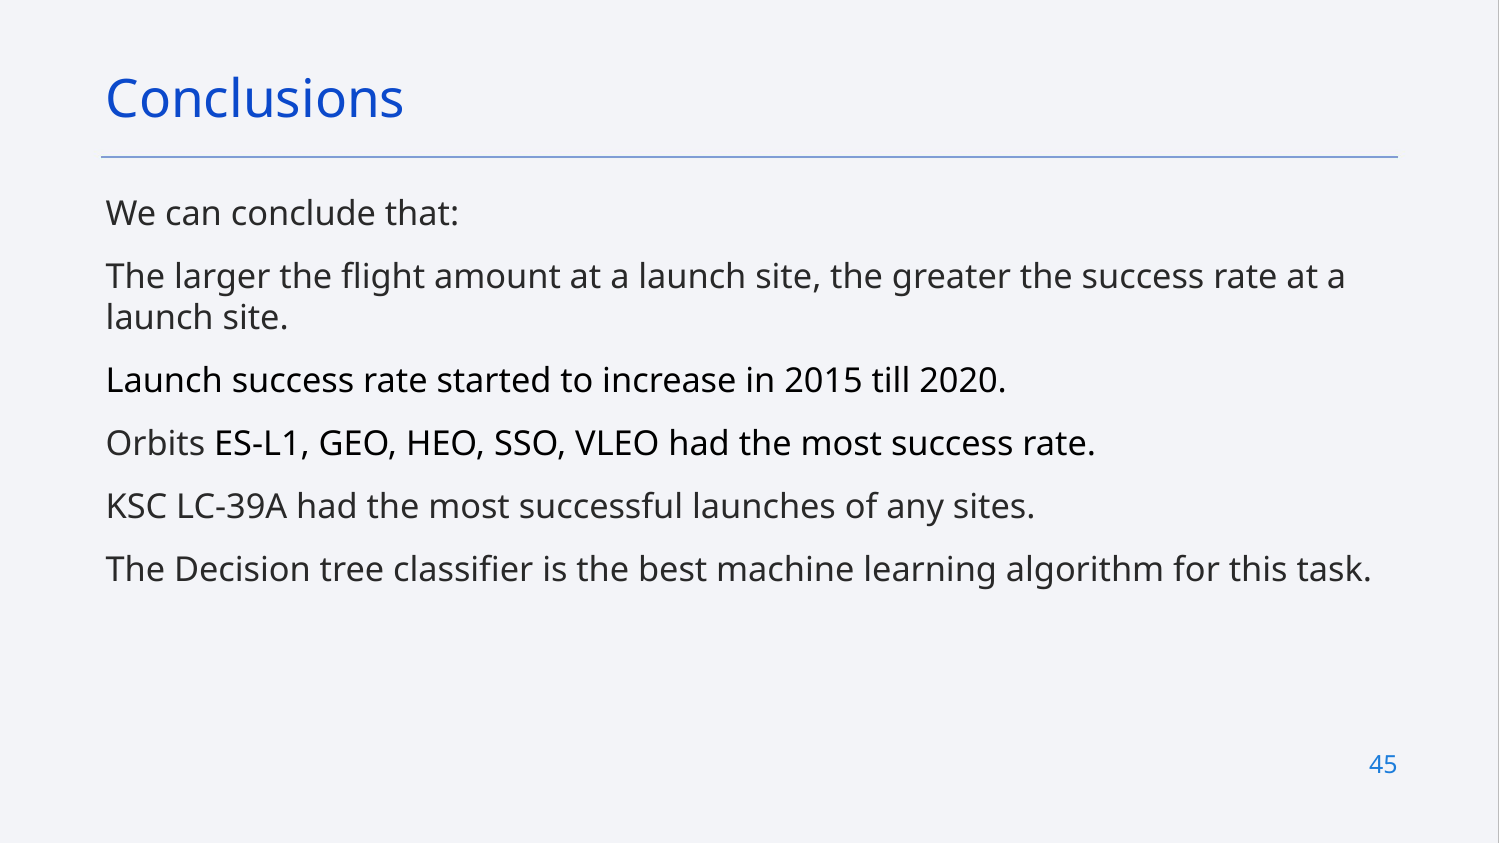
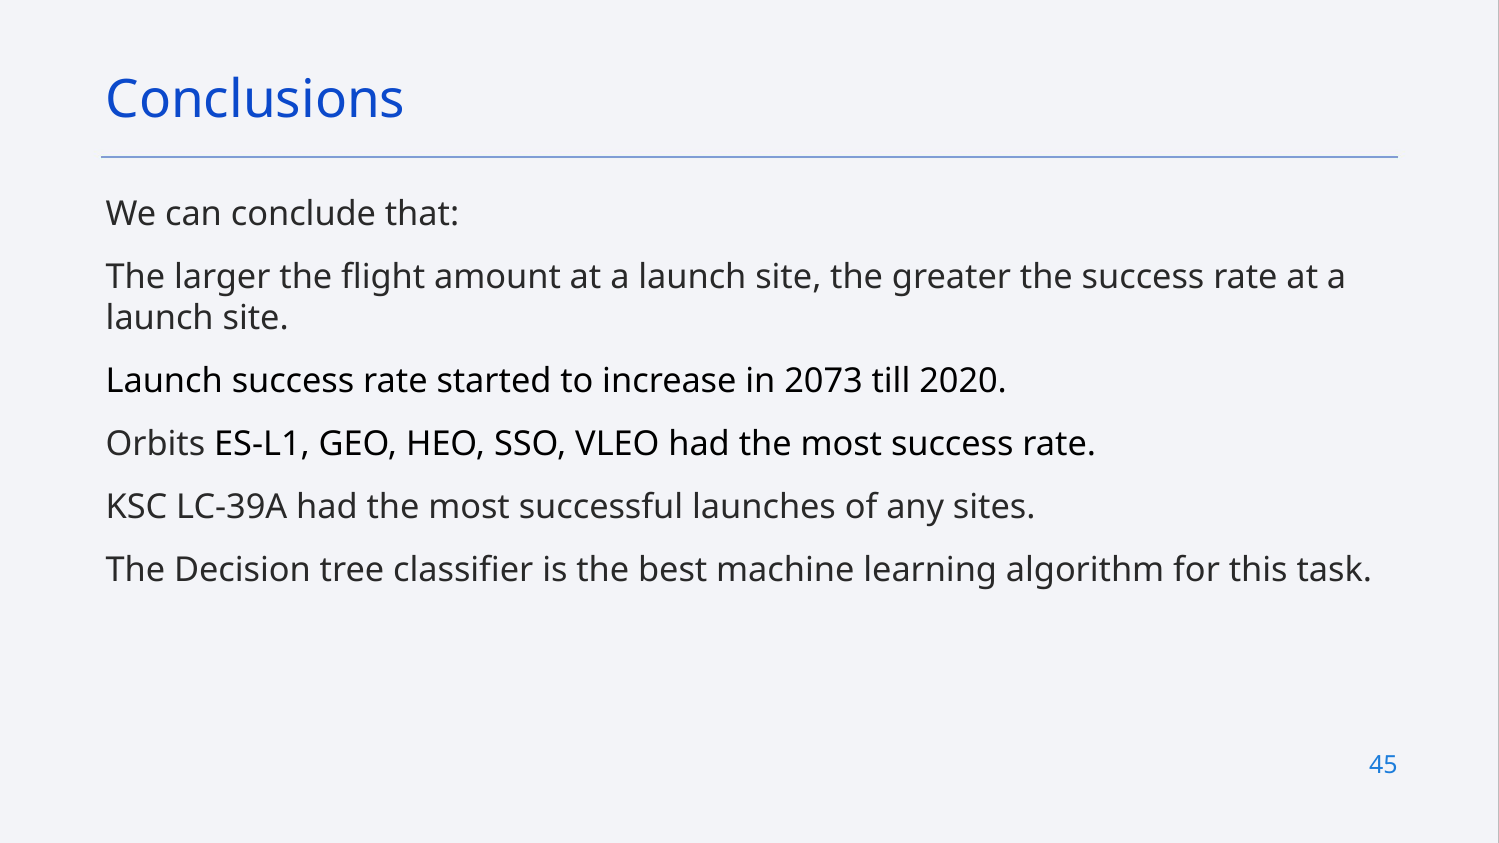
2015: 2015 -> 2073
